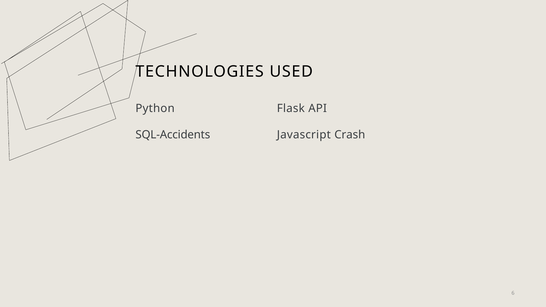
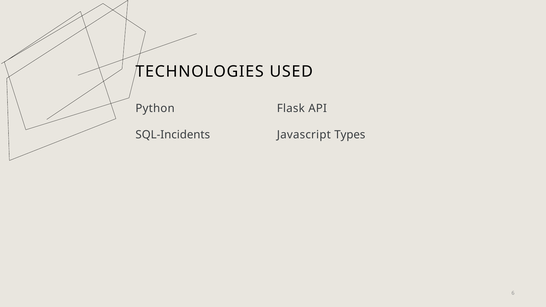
SQL-Accidents: SQL-Accidents -> SQL-Incidents
Crash: Crash -> Types
